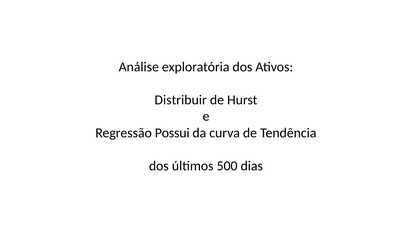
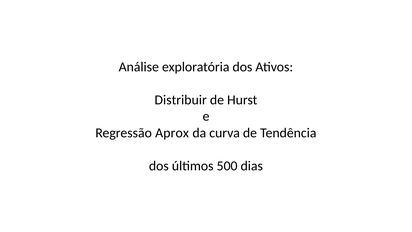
Possui: Possui -> Aprox
